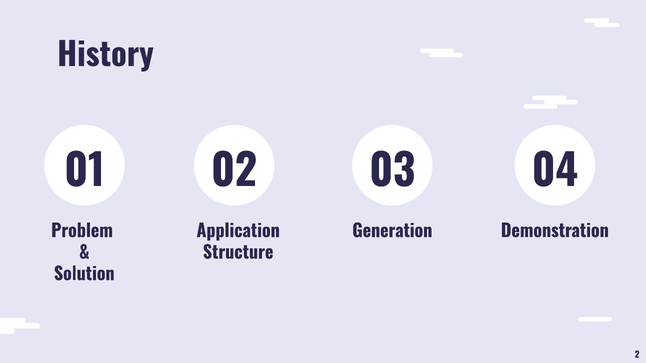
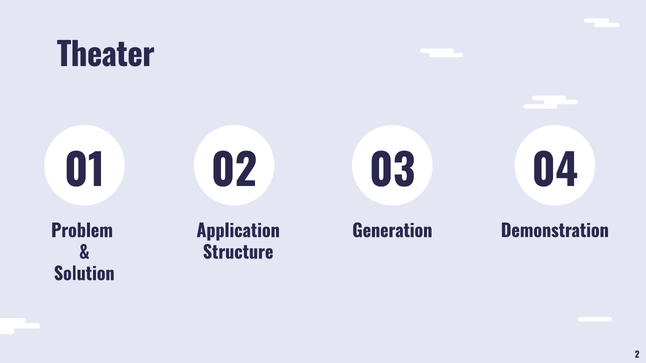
History: History -> Theater
